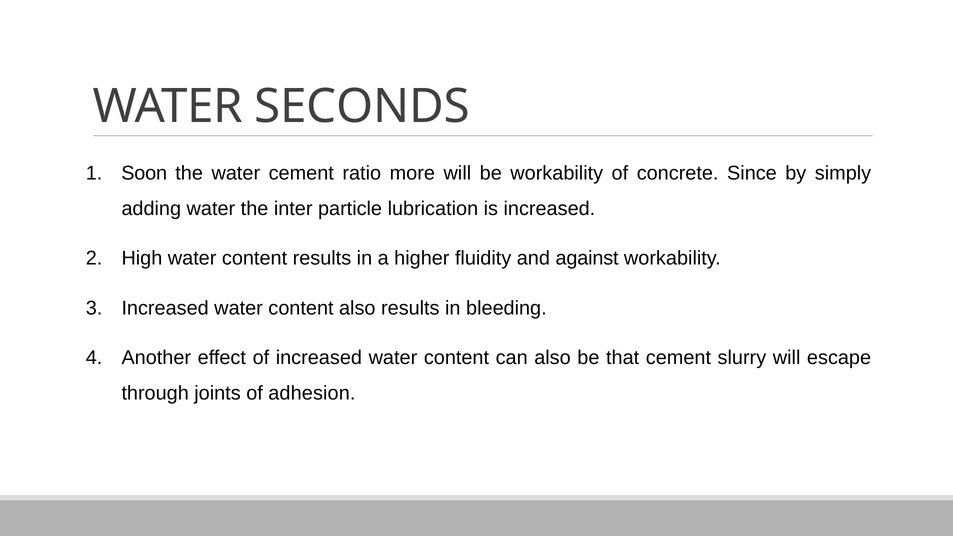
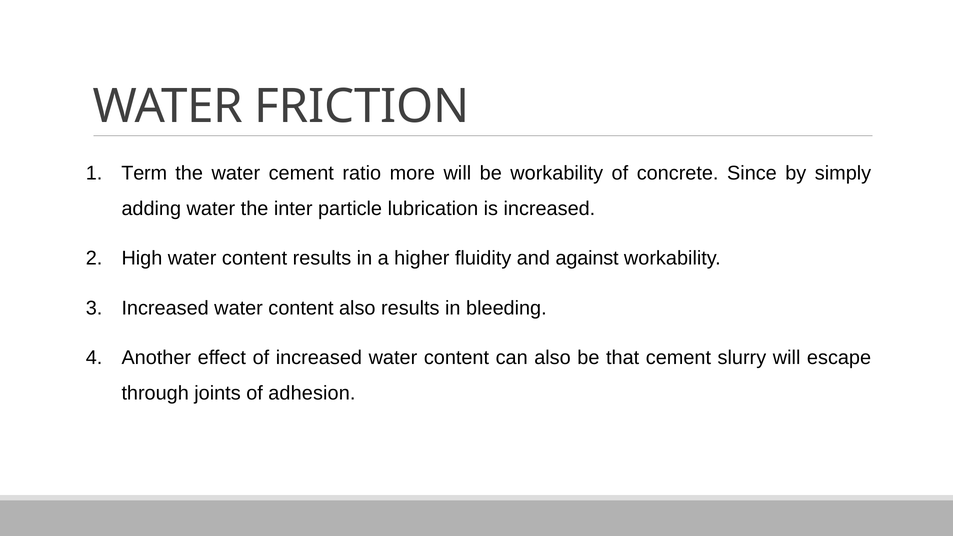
SECONDS: SECONDS -> FRICTION
Soon: Soon -> Term
